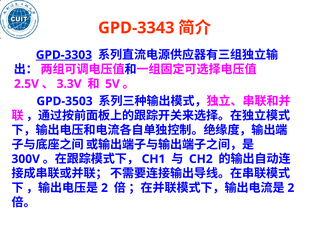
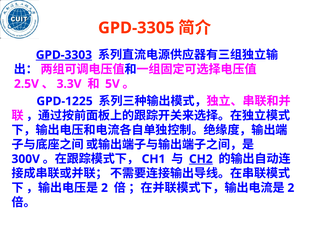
GPD-3343: GPD-3343 -> GPD-3305
GPD-3503: GPD-3503 -> GPD-1225
CH2 underline: none -> present
